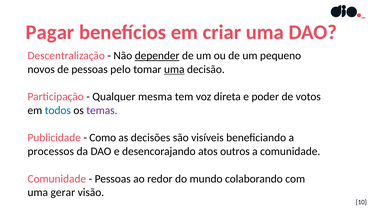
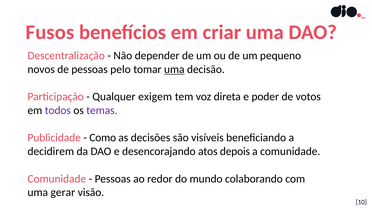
Pagar: Pagar -> Fusos
depender underline: present -> none
mesma: mesma -> exigem
todos colour: blue -> purple
processos: processos -> decidirem
outros: outros -> depois
